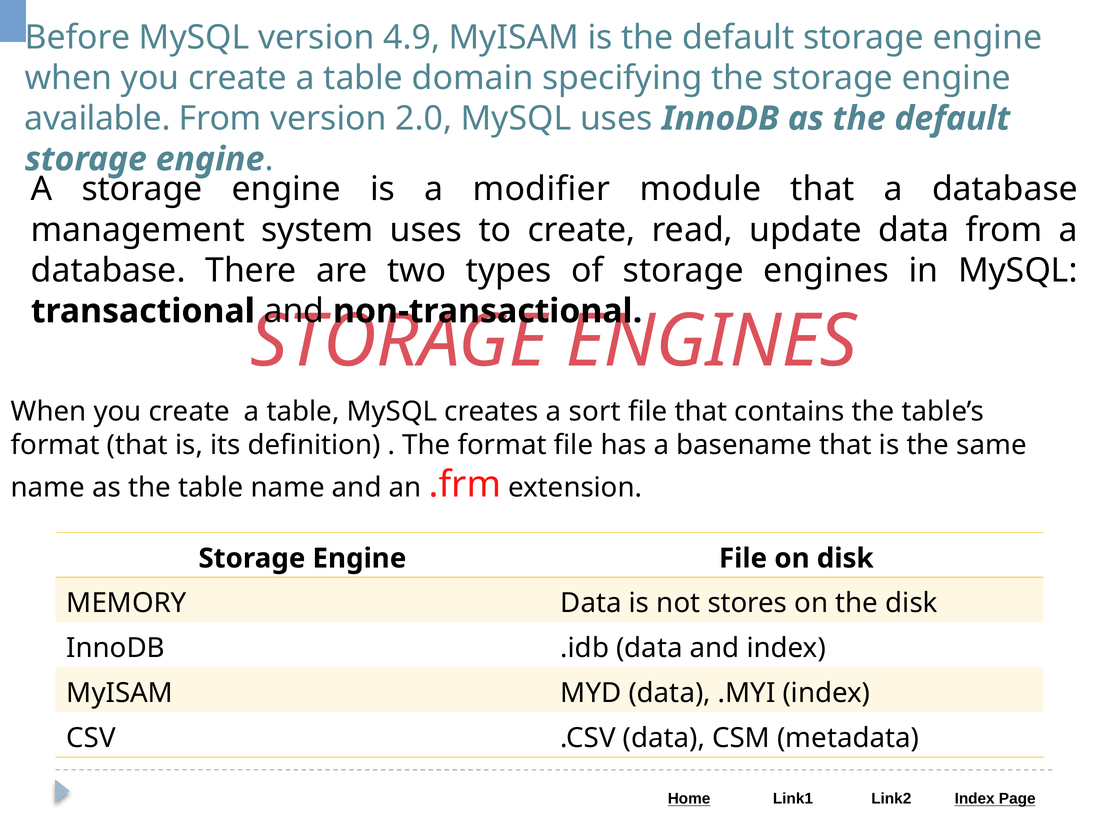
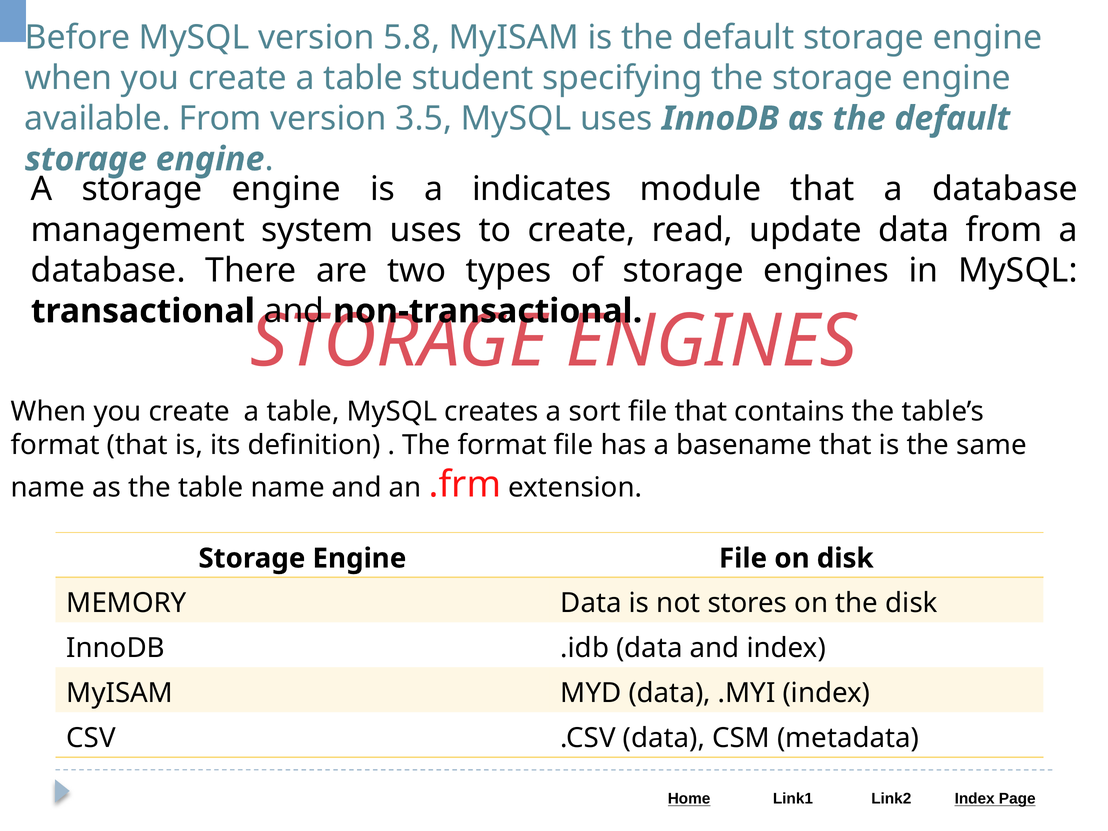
4.9: 4.9 -> 5.8
domain: domain -> student
2.0: 2.0 -> 3.5
modifier: modifier -> indicates
